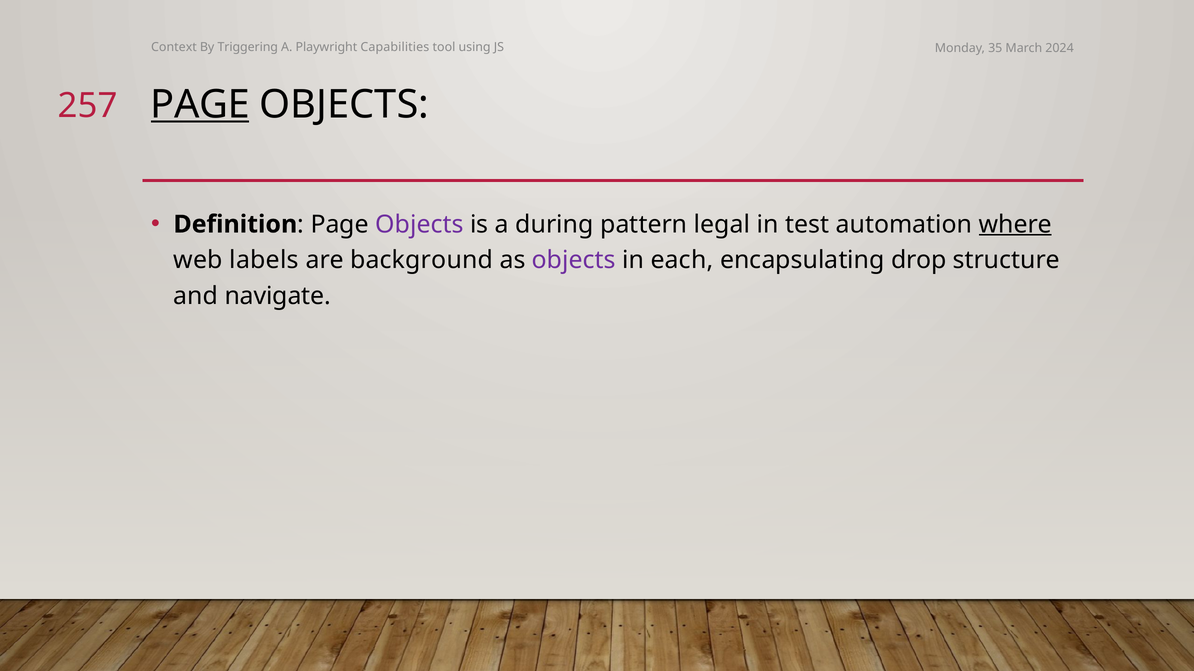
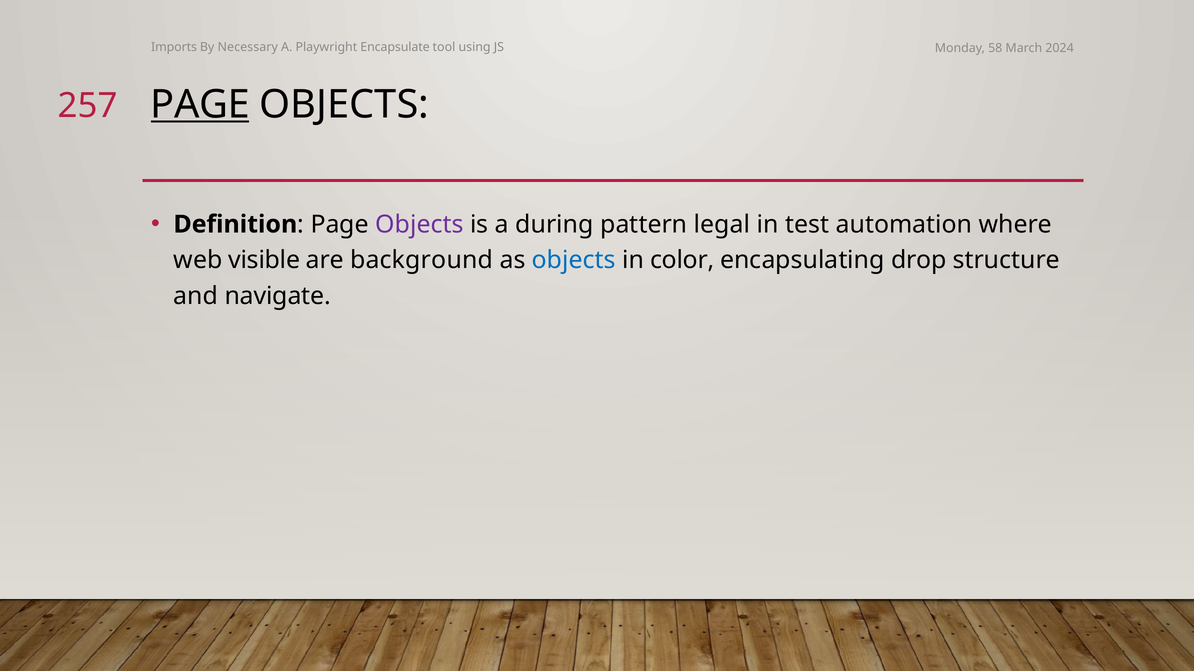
Context: Context -> Imports
Triggering: Triggering -> Necessary
Capabilities: Capabilities -> Encapsulate
35: 35 -> 58
where underline: present -> none
labels: labels -> visible
objects at (574, 260) colour: purple -> blue
each: each -> color
